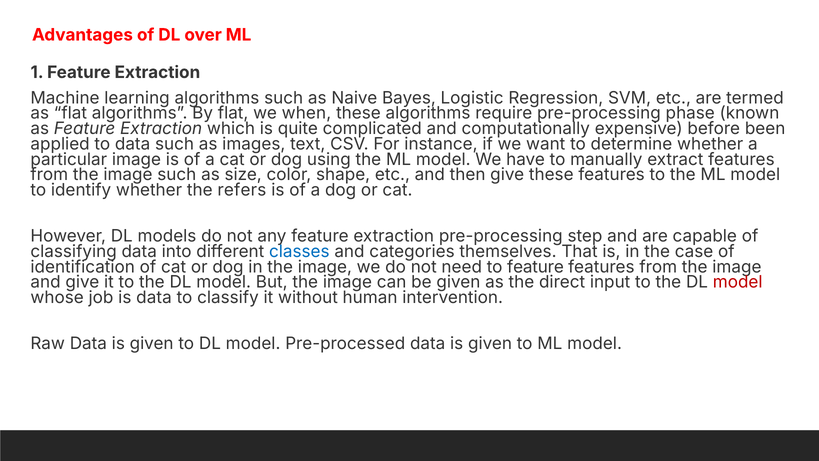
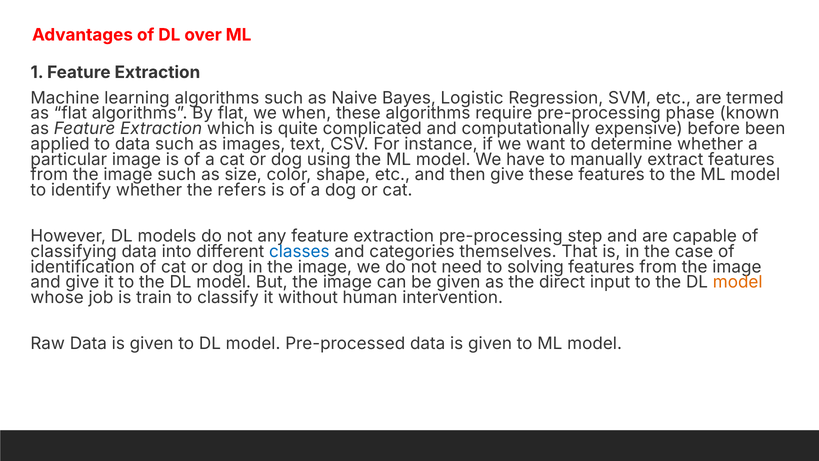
to feature: feature -> solving
model at (738, 282) colour: red -> orange
is data: data -> train
